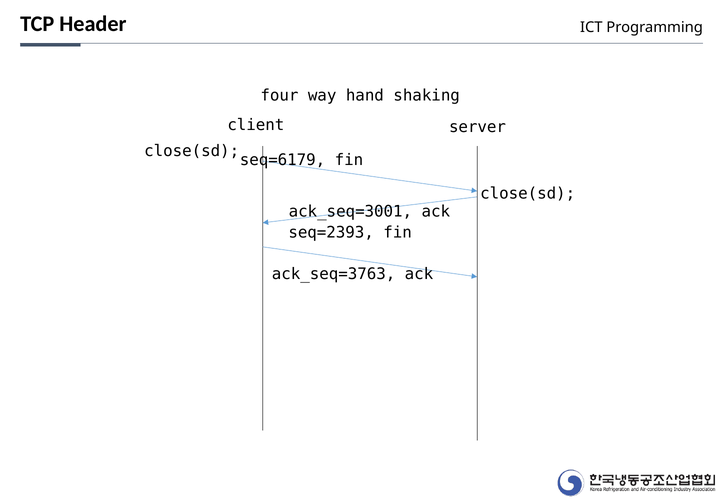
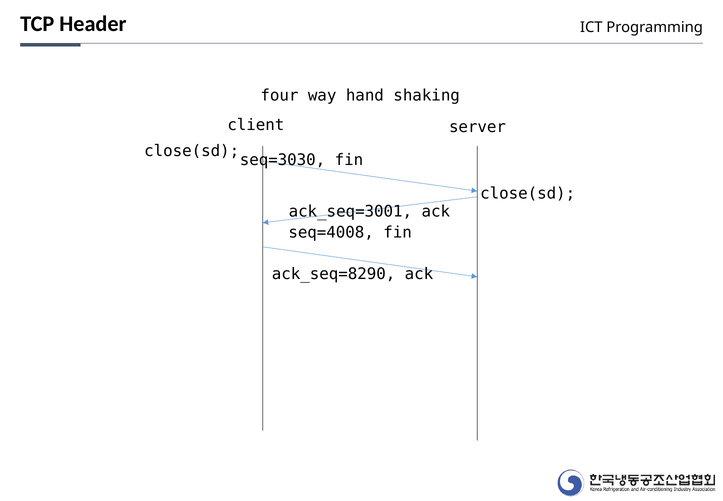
seq=6179: seq=6179 -> seq=3030
seq=2393: seq=2393 -> seq=4008
ack_seq=3763: ack_seq=3763 -> ack_seq=8290
